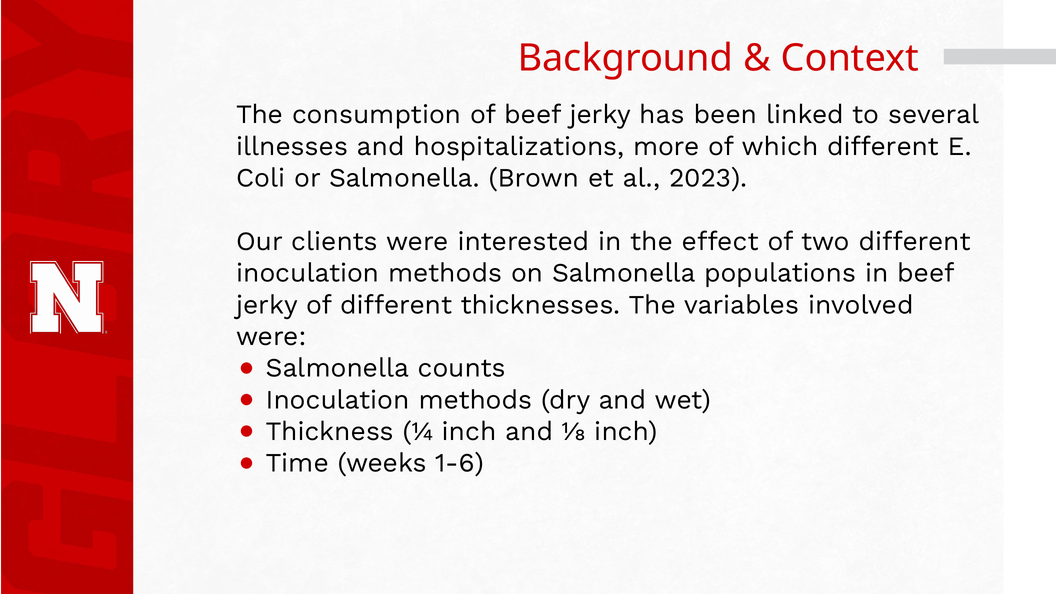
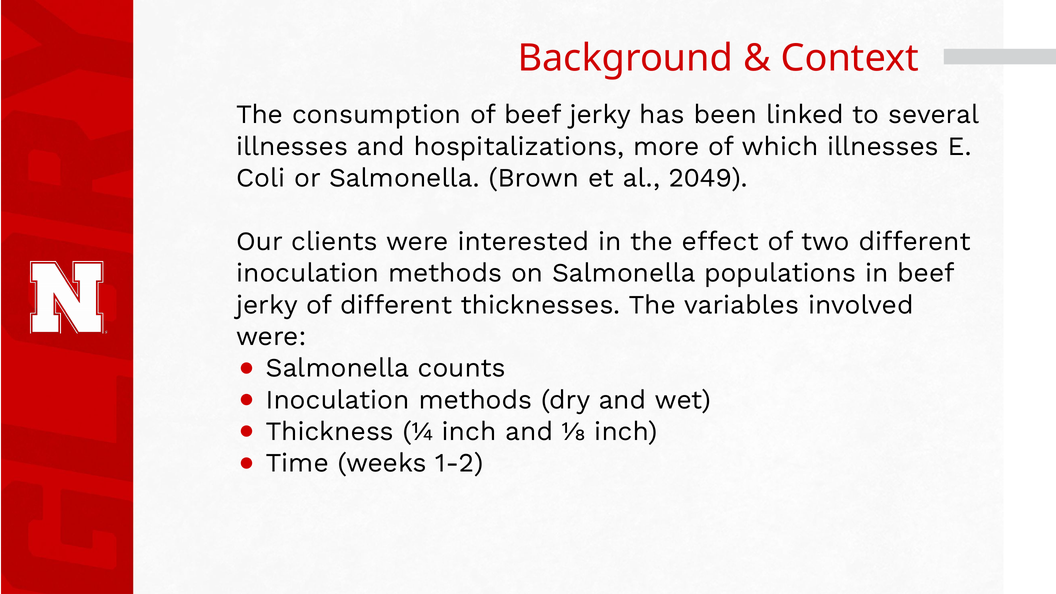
which different: different -> illnesses
2023: 2023 -> 2049
1-6: 1-6 -> 1-2
